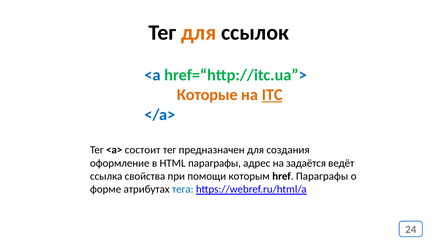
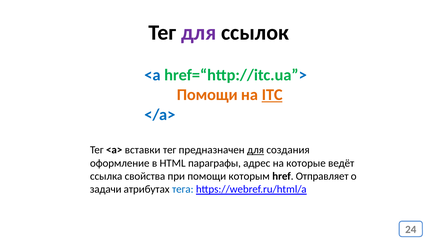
для at (199, 32) colour: orange -> purple
Которые at (207, 95): Которые -> Помощи
состоит: состоит -> вставки
для at (256, 150) underline: none -> present
задаётся: задаётся -> которые
href Параграфы: Параграфы -> Отправляет
форме: форме -> задачи
